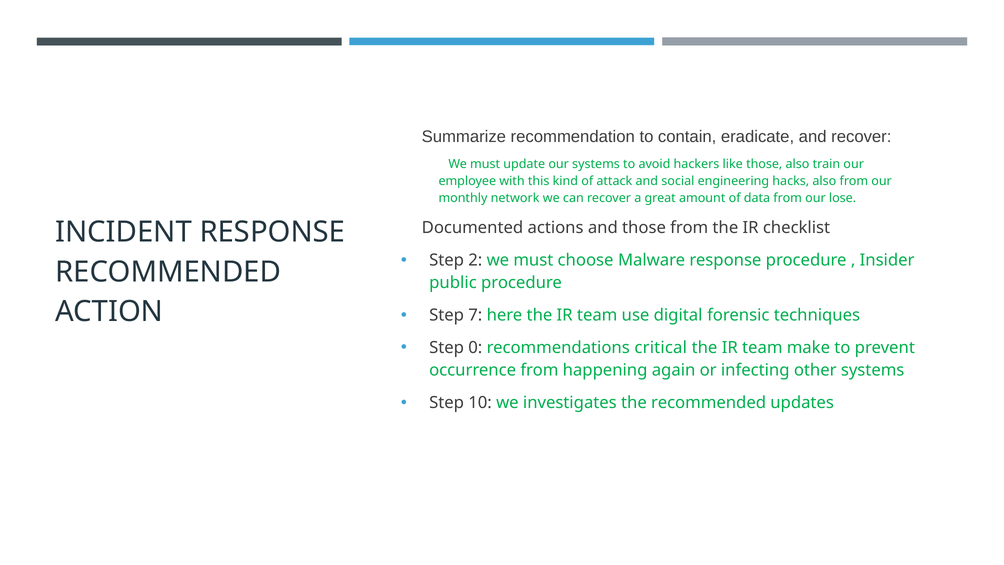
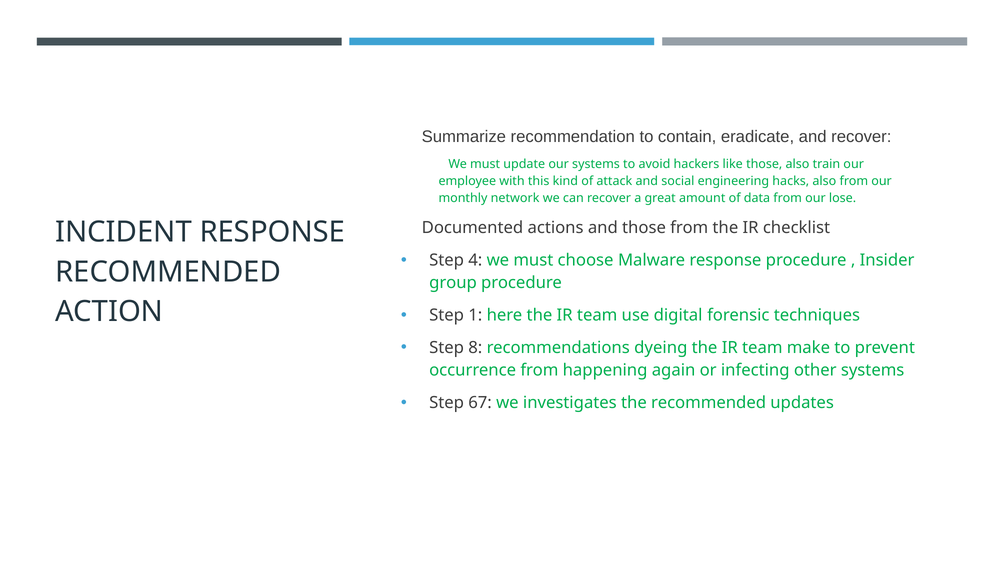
2: 2 -> 4
public: public -> group
7: 7 -> 1
0: 0 -> 8
critical: critical -> dyeing
10: 10 -> 67
